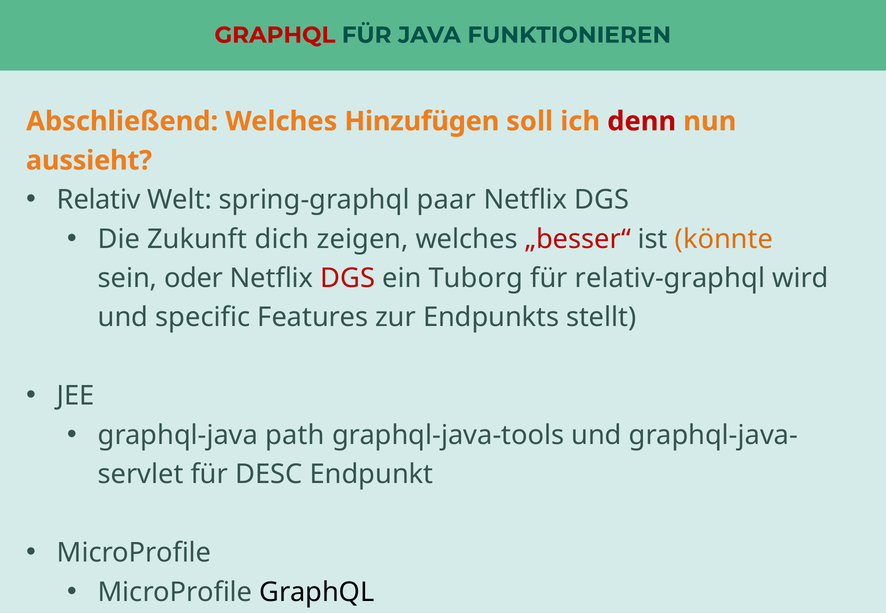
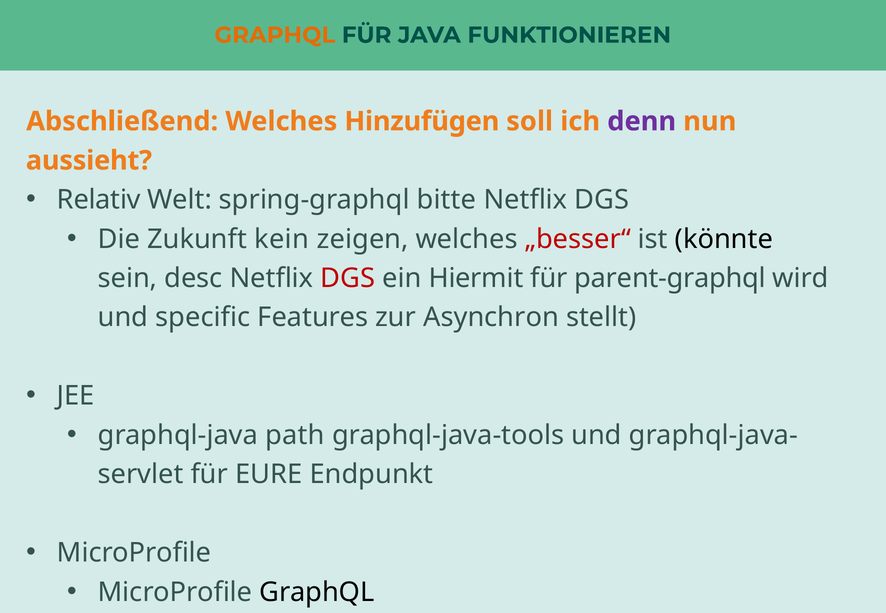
GRAPHQL at (275, 35) colour: red -> orange
denn colour: red -> purple
paar: paar -> bitte
dich: dich -> kein
könnte colour: orange -> black
oder: oder -> desc
Tuborg: Tuborg -> Hiermit
relativ-graphql: relativ-graphql -> parent-graphql
Endpunkts: Endpunkts -> Asynchron
DESC: DESC -> EURE
